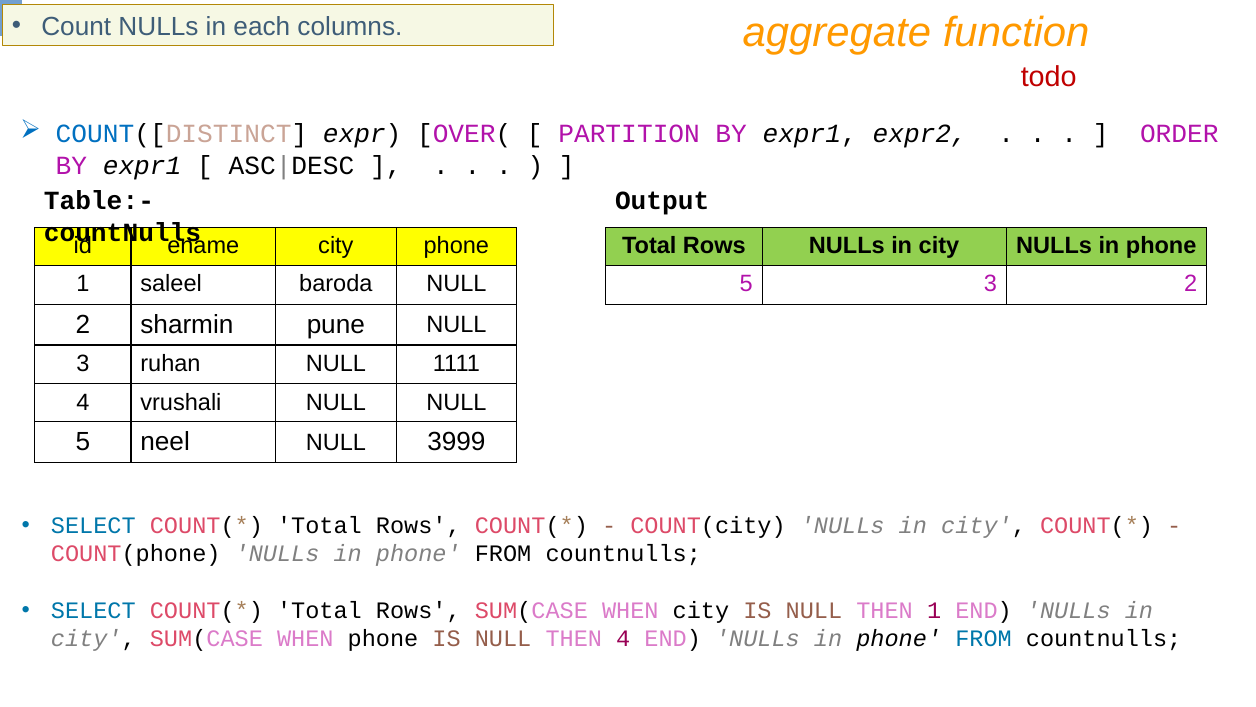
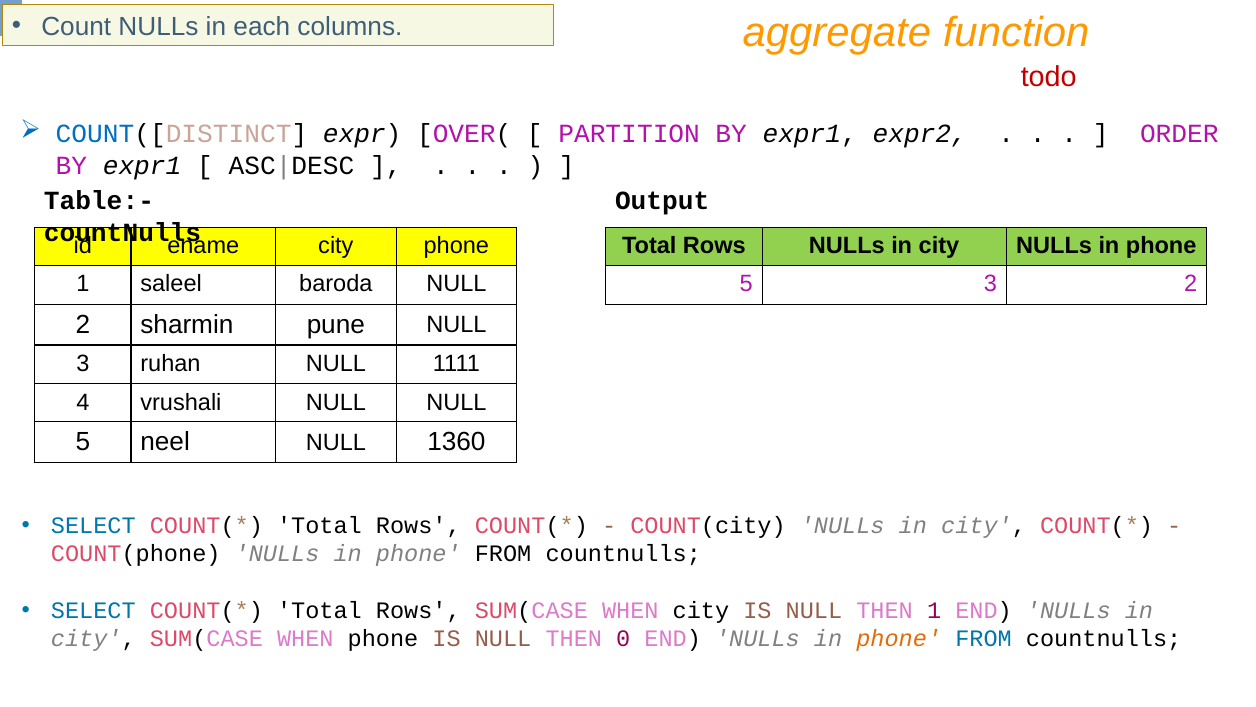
3999: 3999 -> 1360
THEN 4: 4 -> 0
phone at (899, 639) colour: black -> orange
